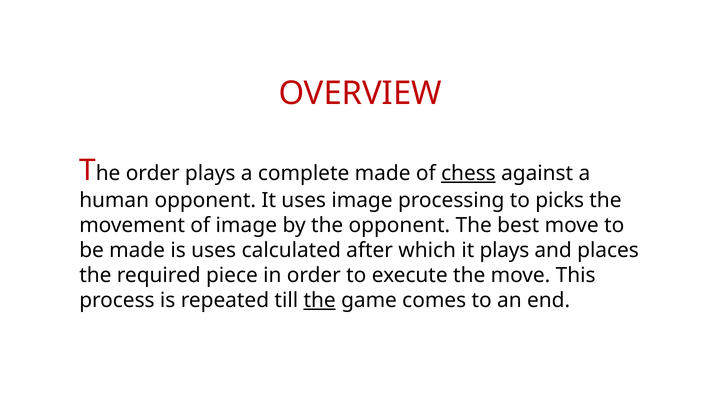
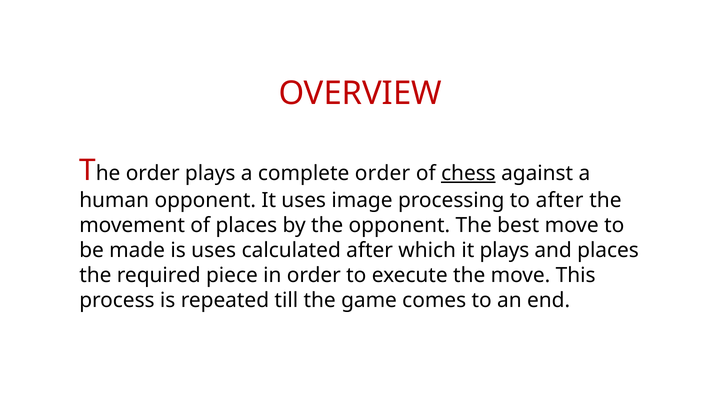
complete made: made -> order
to picks: picks -> after
of image: image -> places
the at (320, 300) underline: present -> none
